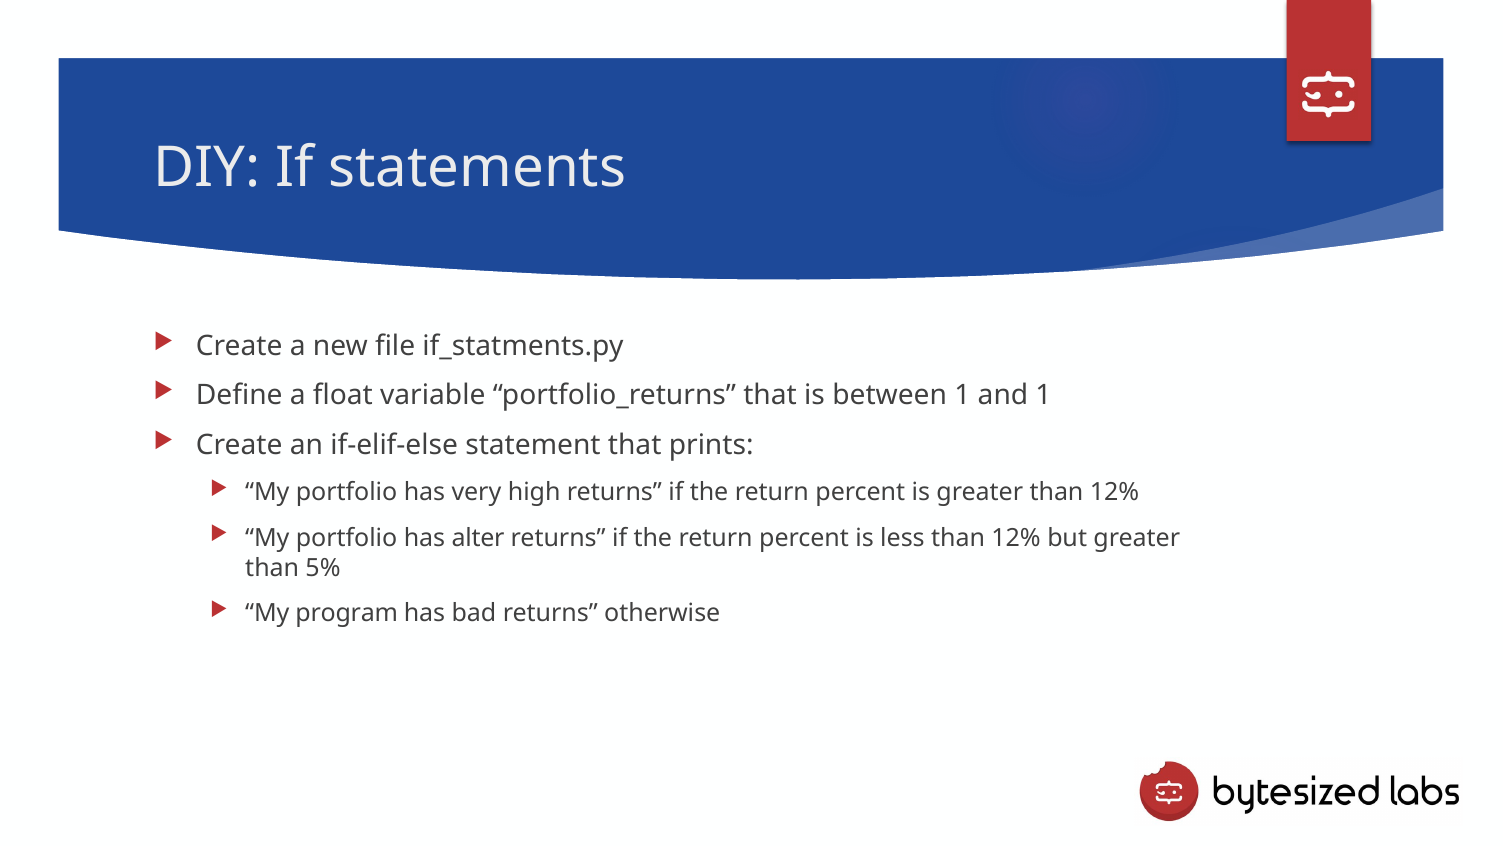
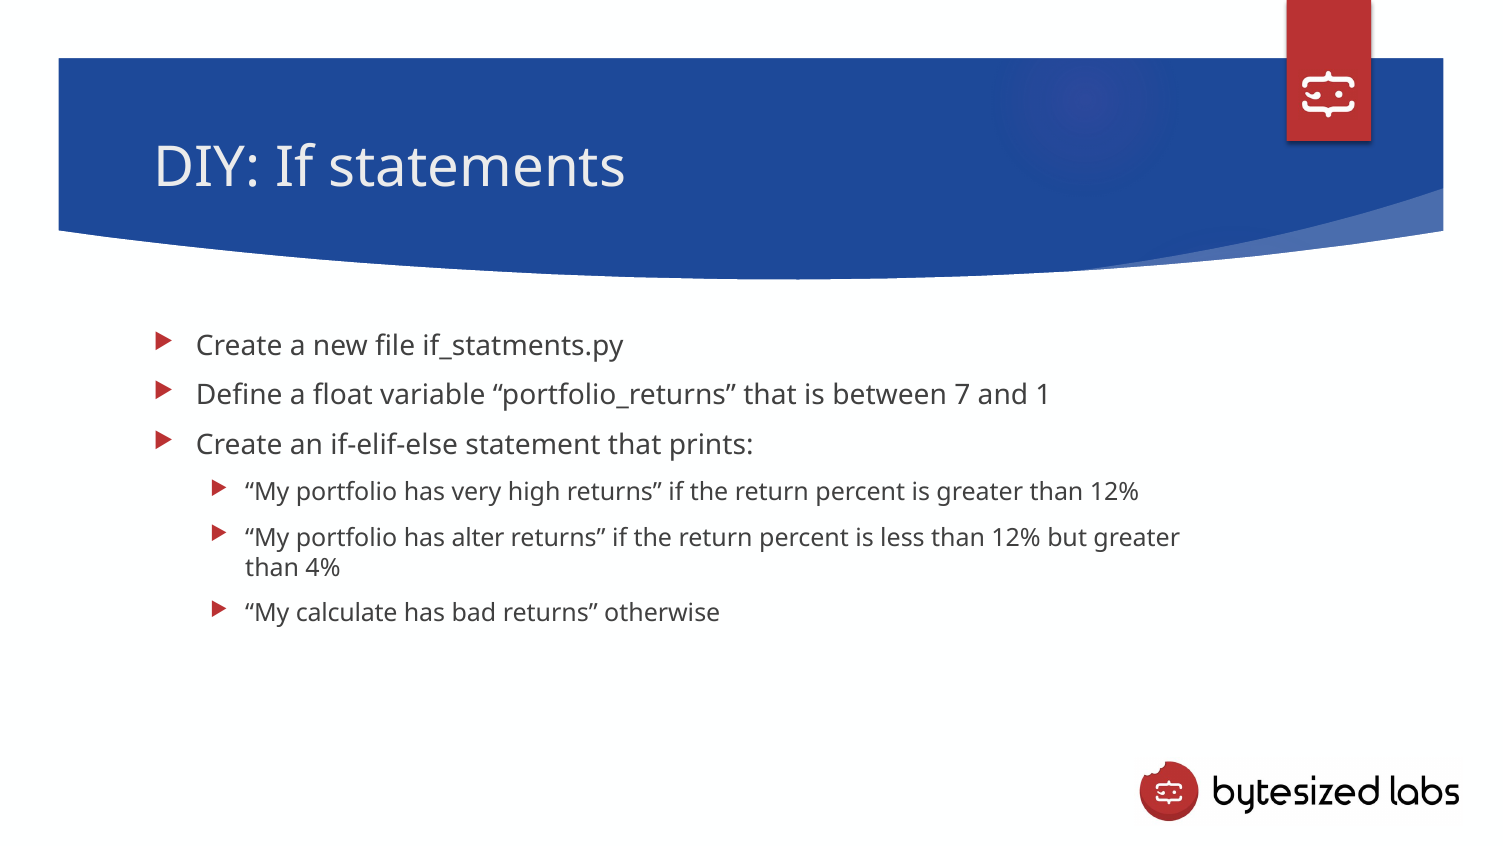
between 1: 1 -> 7
5%: 5% -> 4%
program: program -> calculate
